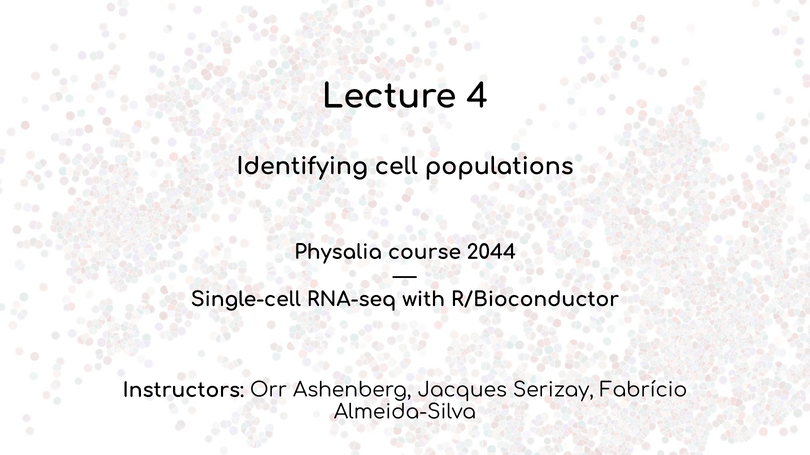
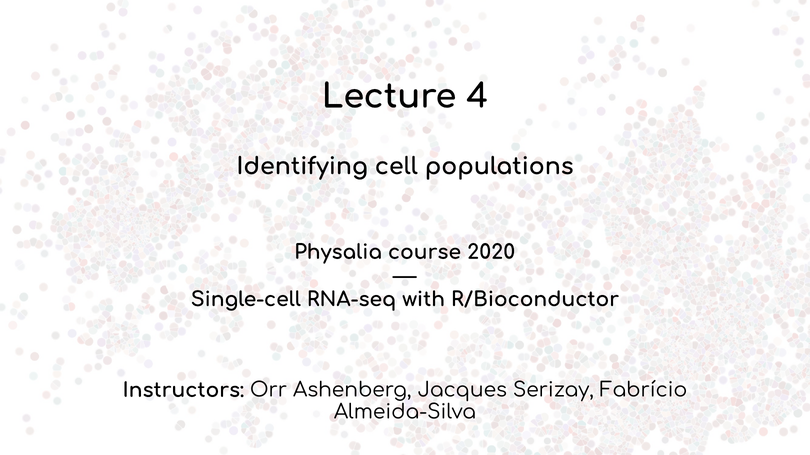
2044: 2044 -> 2020
